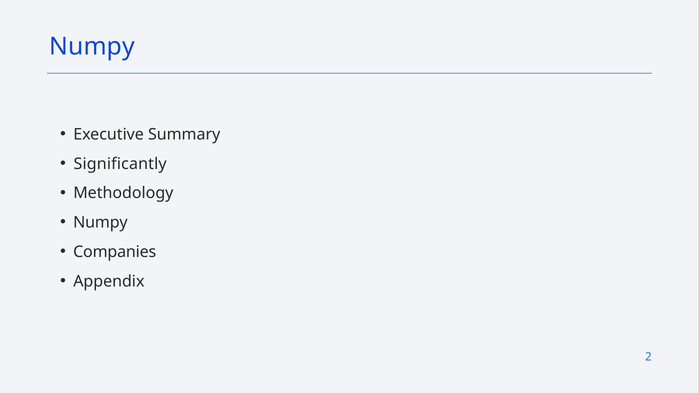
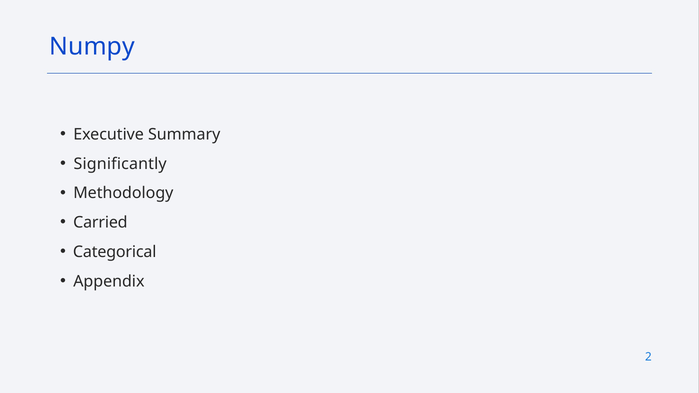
Numpy at (100, 223): Numpy -> Carried
Companies: Companies -> Categorical
